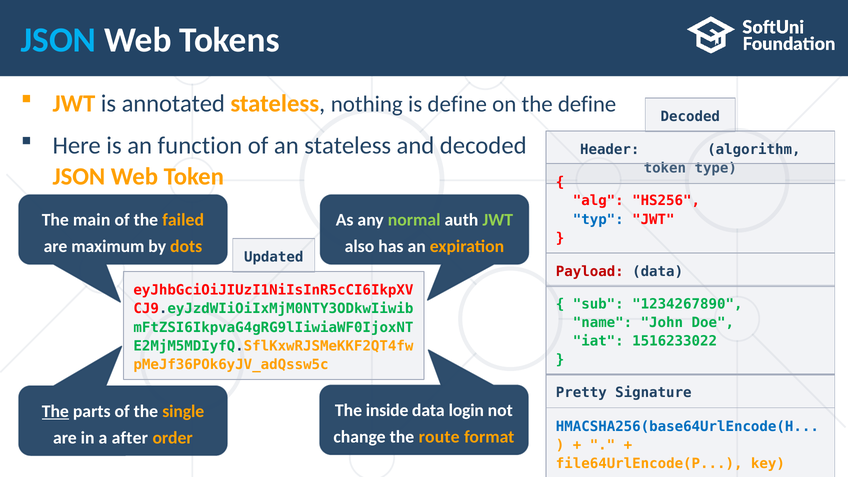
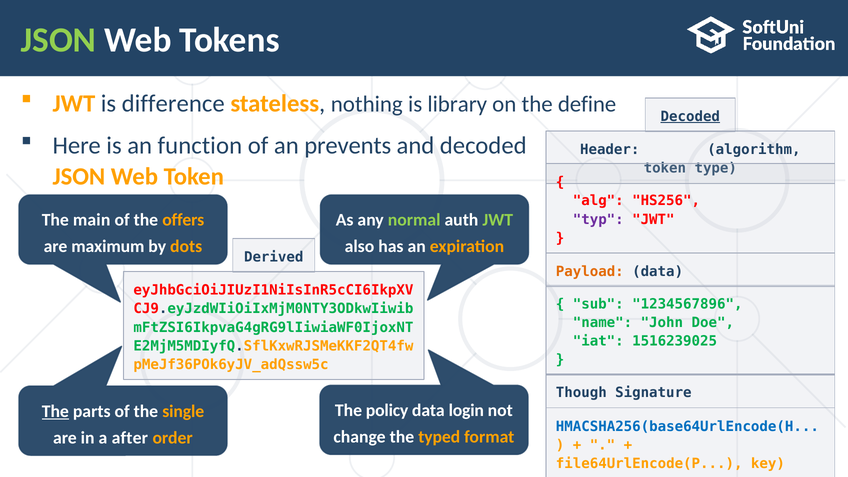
JSON at (58, 40) colour: light blue -> light green
annotated: annotated -> difference
is define: define -> library
Decoded at (690, 117) underline: none -> present
an stateless: stateless -> prevents
failed: failed -> offers
typ colour: blue -> purple
Updated: Updated -> Derived
Payload colour: red -> orange
1234267890: 1234267890 -> 1234567896
1516233022: 1516233022 -> 1516239025
Pretty: Pretty -> Though
inside: inside -> policy
route: route -> typed
